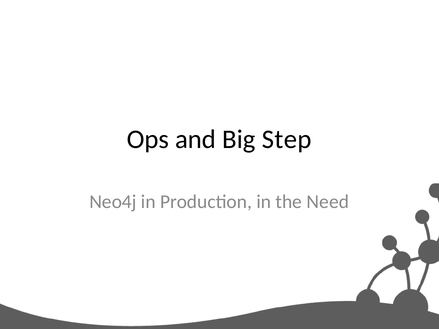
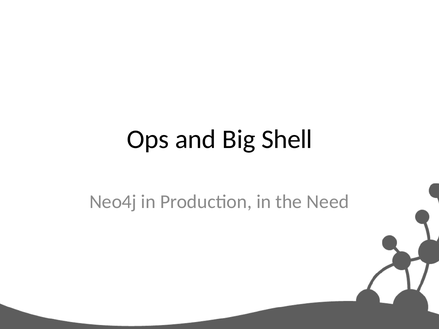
Step: Step -> Shell
